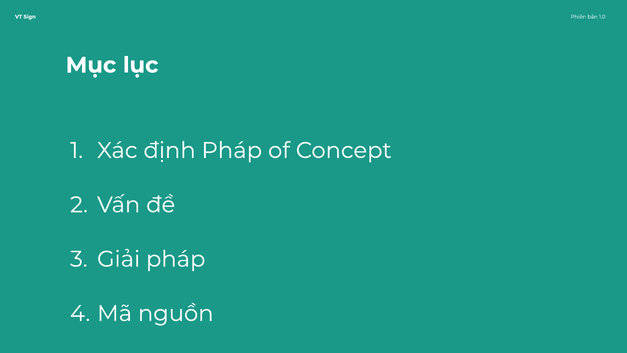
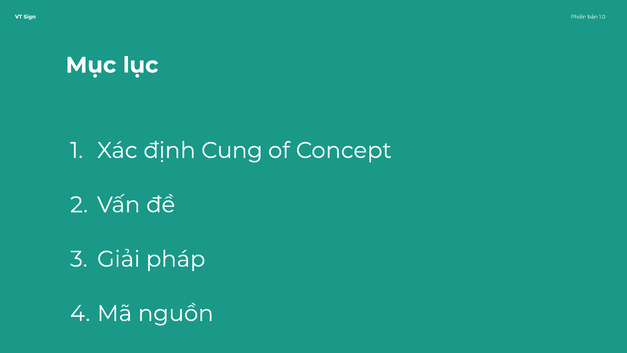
định Pháp: Pháp -> Cung
